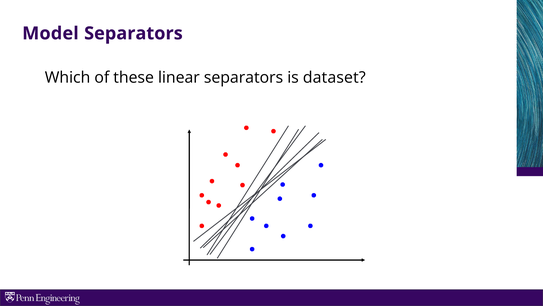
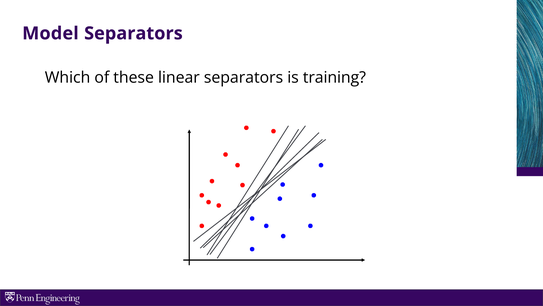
dataset: dataset -> training
